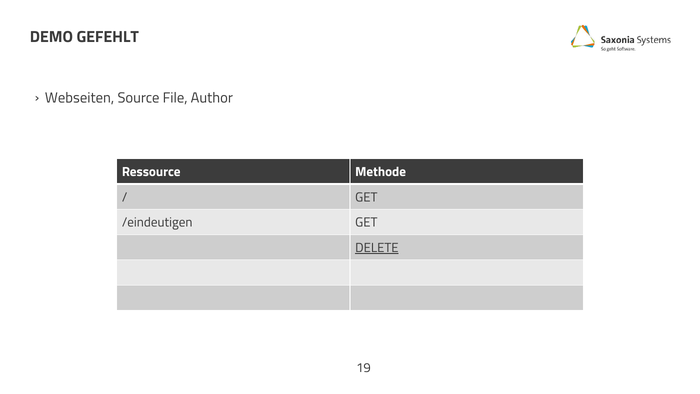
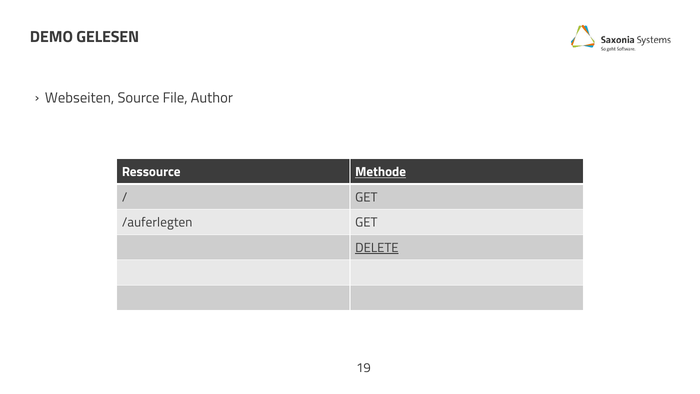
GEFEHLT: GEFEHLT -> GELESEN
Methode underline: none -> present
/eindeutigen: /eindeutigen -> /auferlegten
